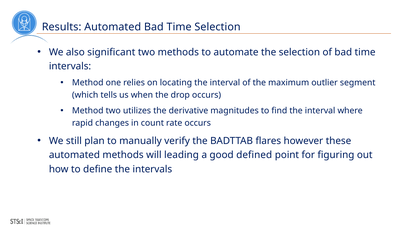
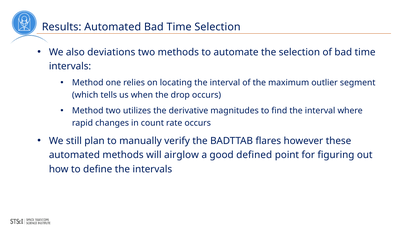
significant: significant -> deviations
leading: leading -> airglow
